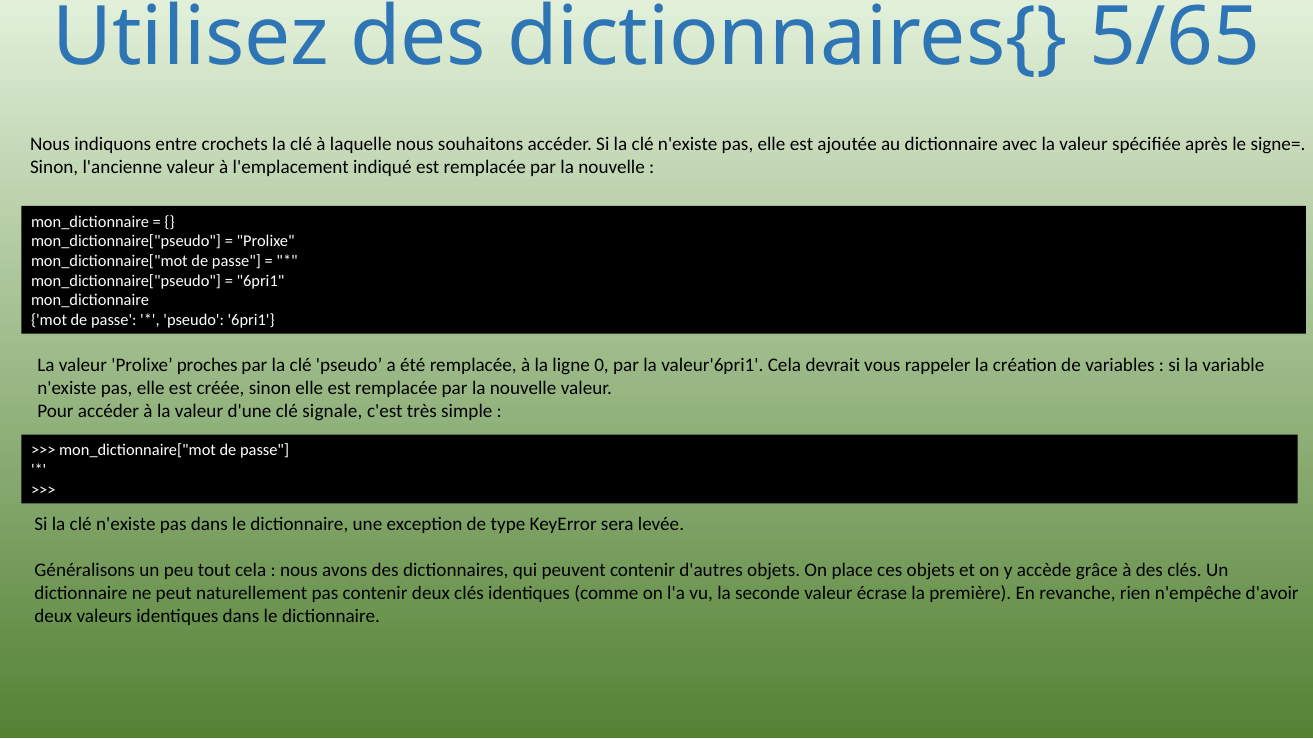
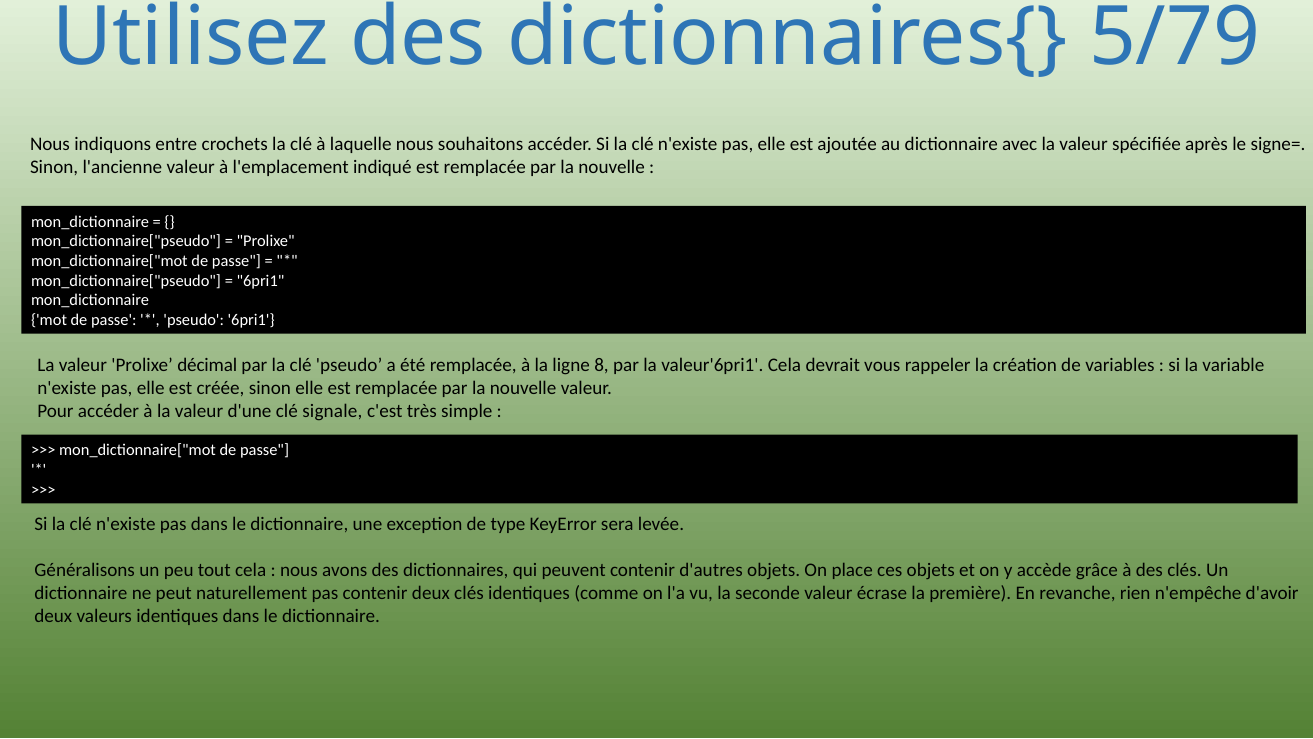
5/65: 5/65 -> 5/79
proches: proches -> décimal
0: 0 -> 8
